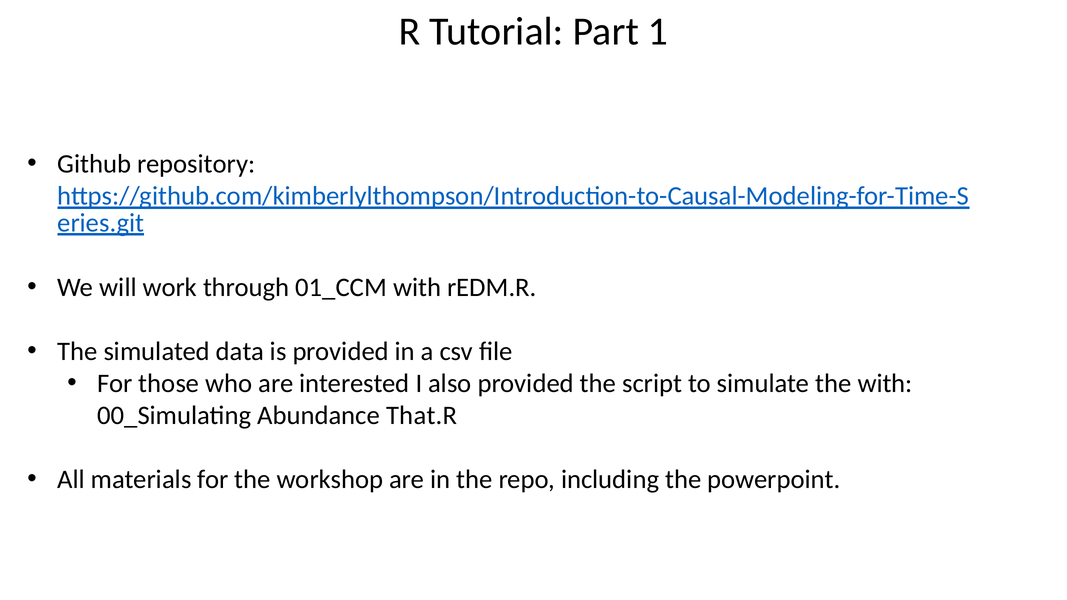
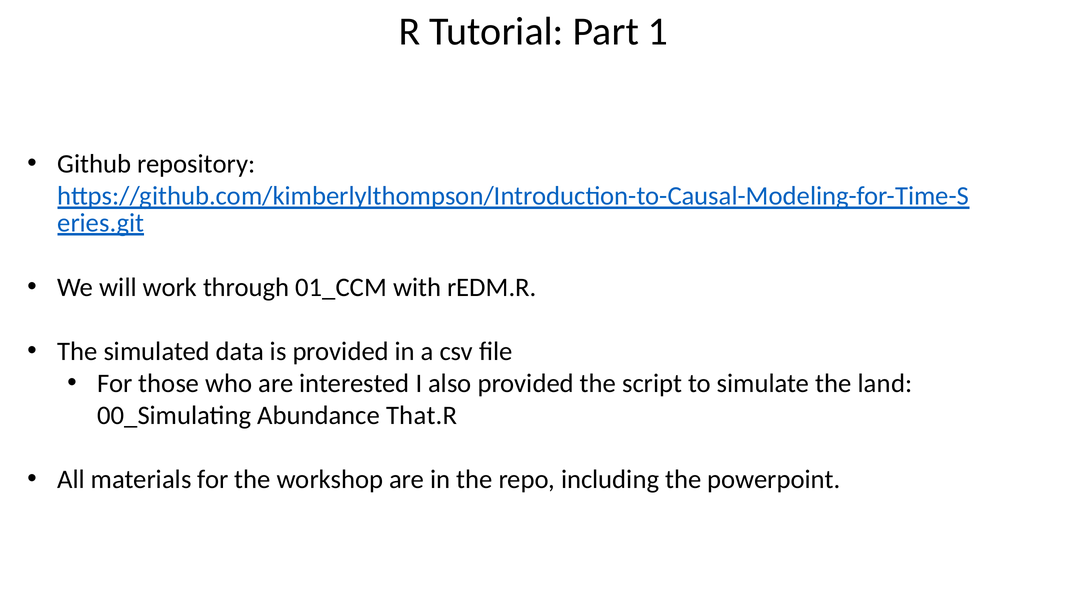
the with: with -> land
